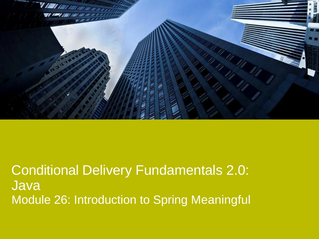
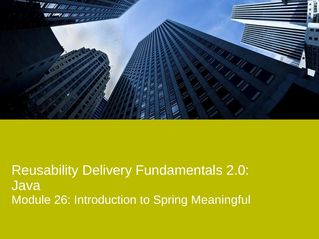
Conditional: Conditional -> Reusability
